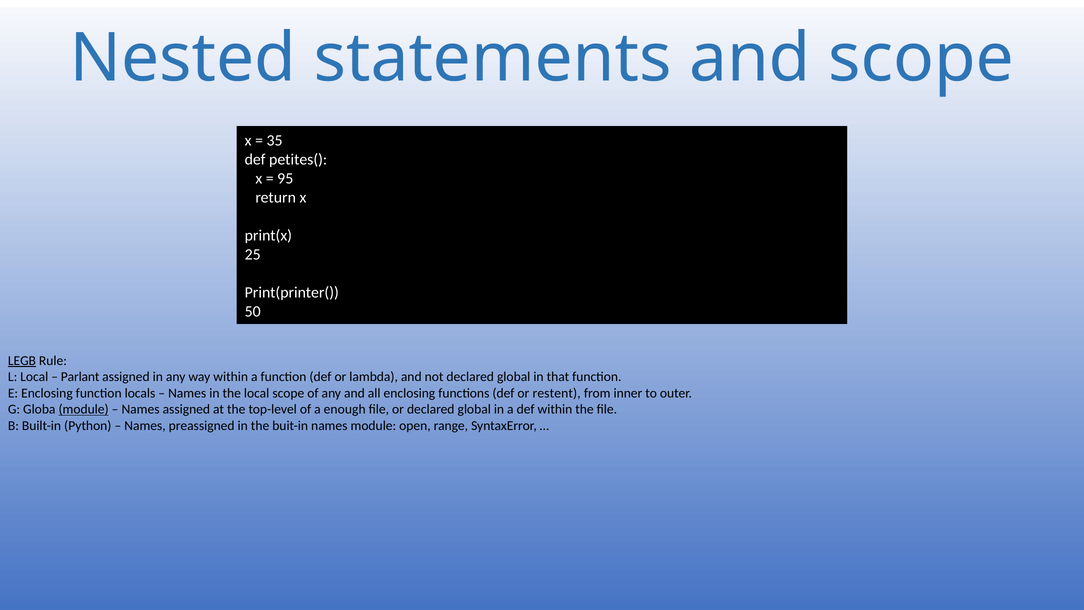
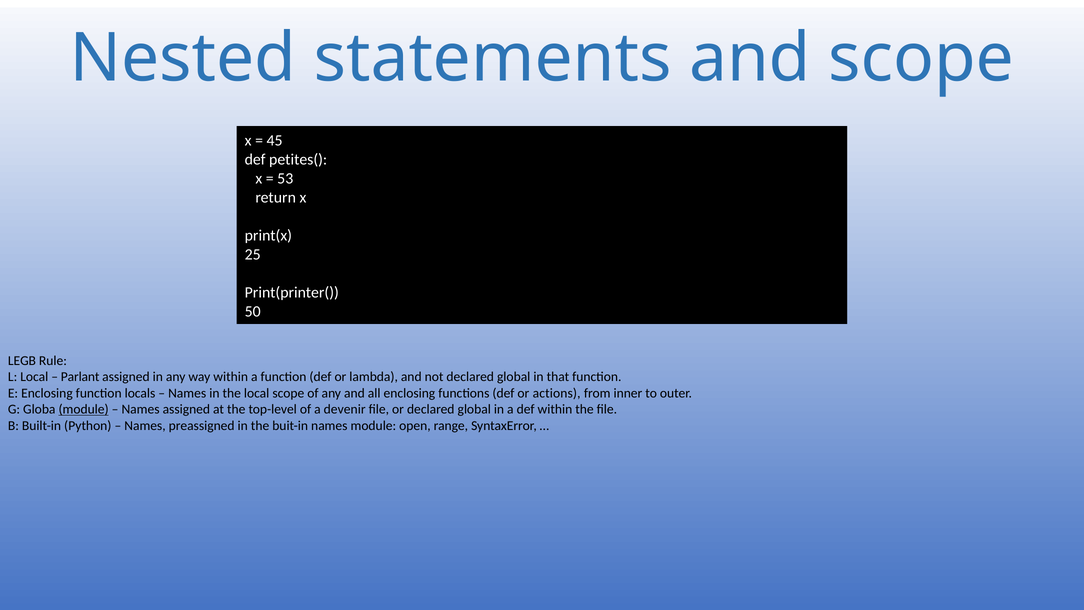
35: 35 -> 45
95: 95 -> 53
LEGB underline: present -> none
restent: restent -> actions
enough: enough -> devenir
